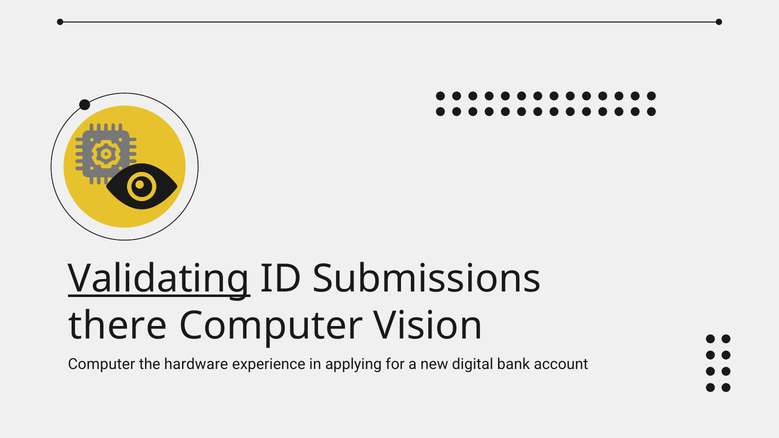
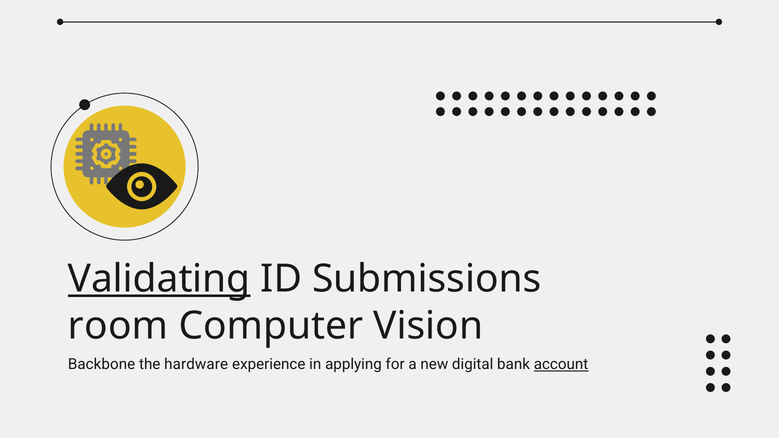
there: there -> room
Computer at (102, 365): Computer -> Backbone
account underline: none -> present
